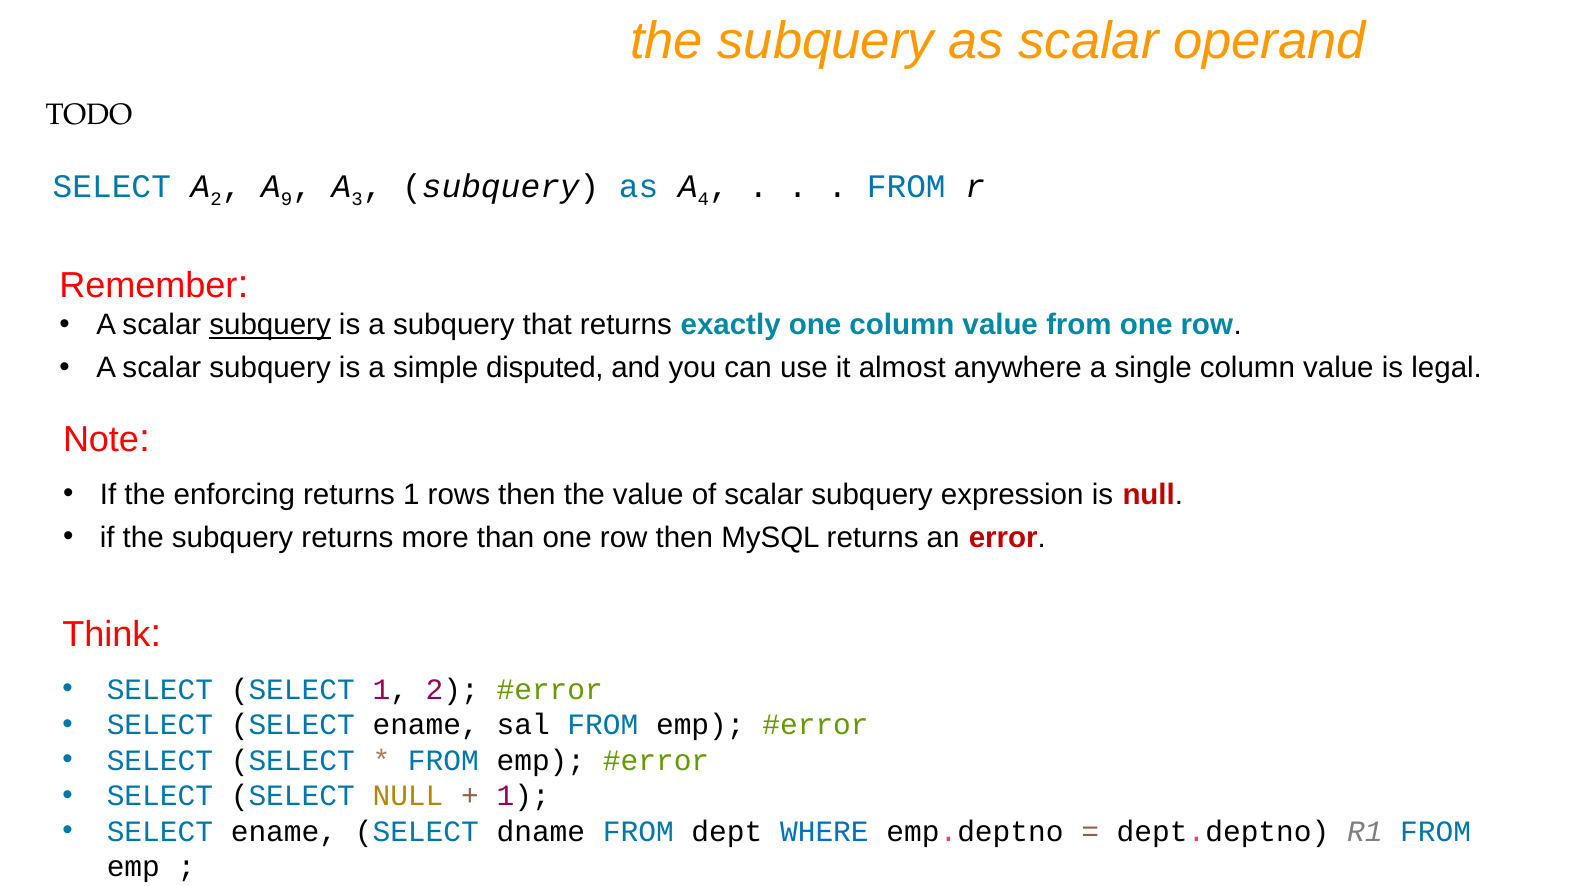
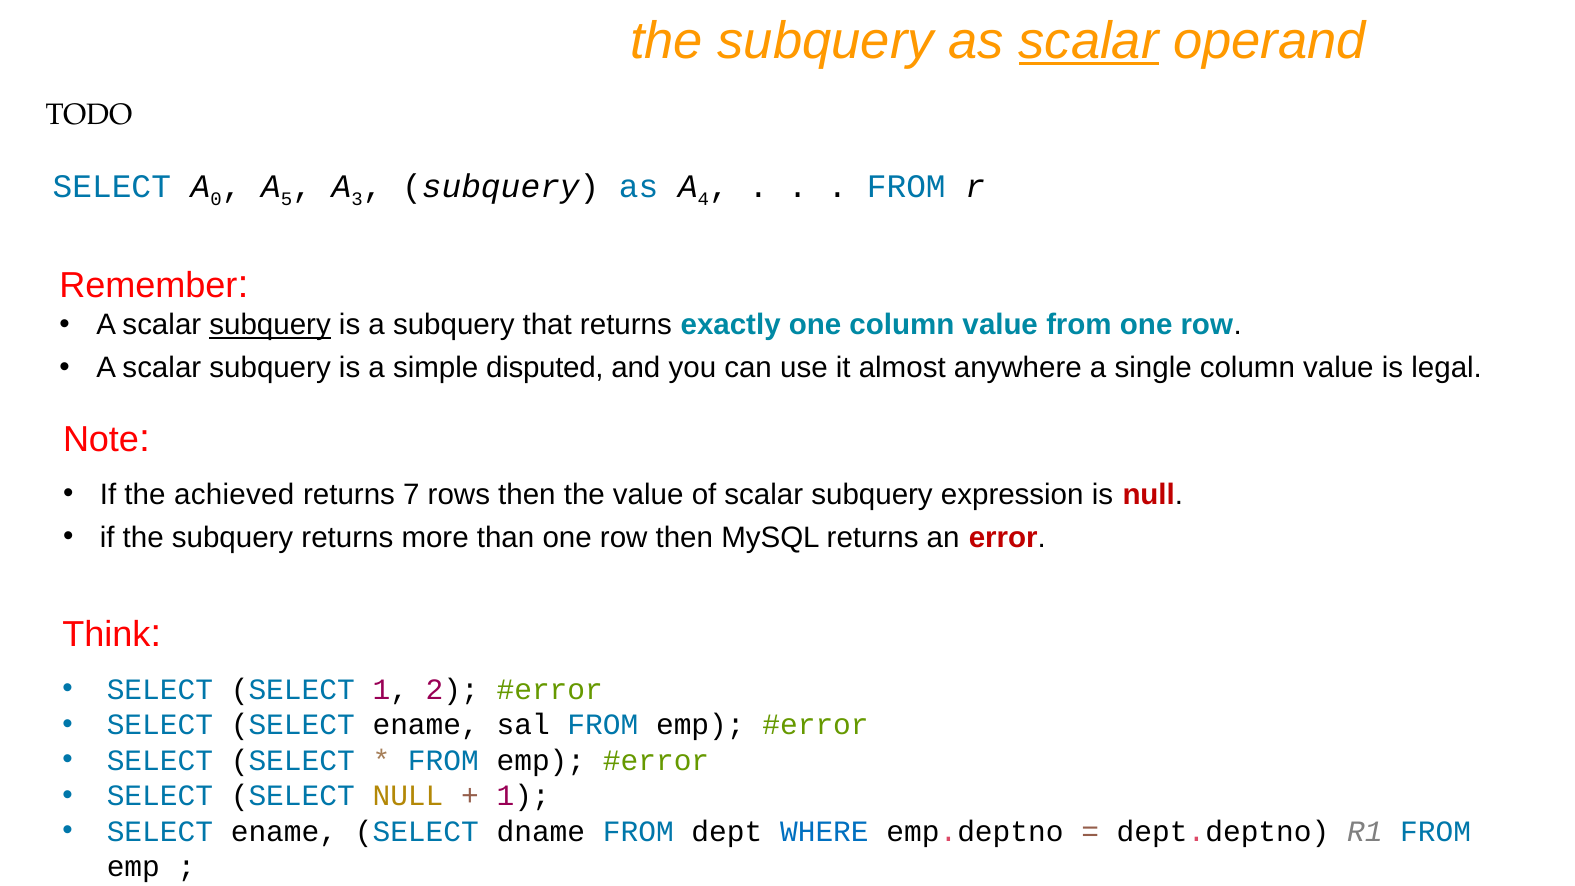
scalar at (1089, 41) underline: none -> present
A 2: 2 -> 0
9: 9 -> 5
enforcing: enforcing -> achieved
returns 1: 1 -> 7
